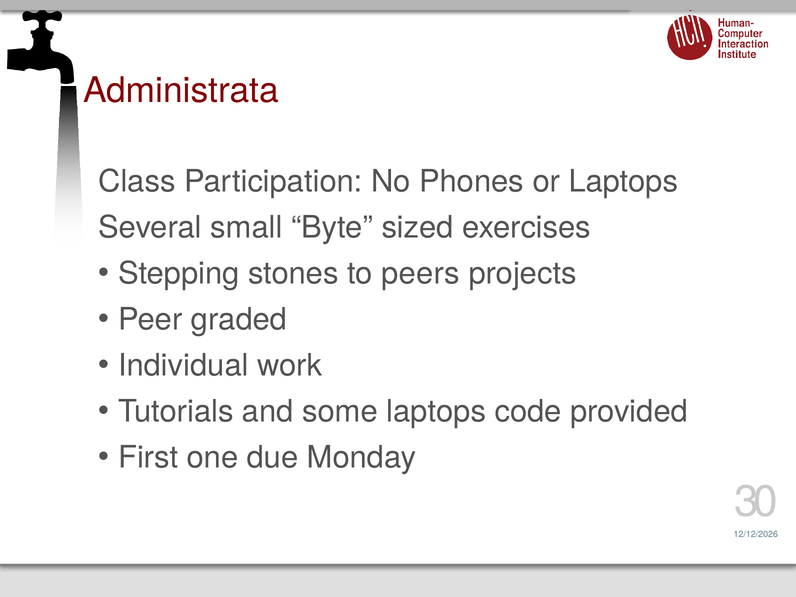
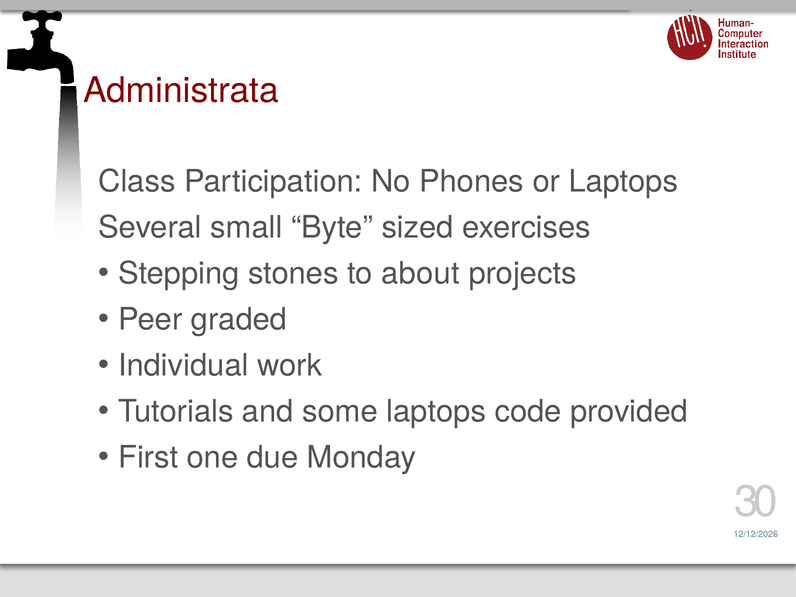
peers: peers -> about
